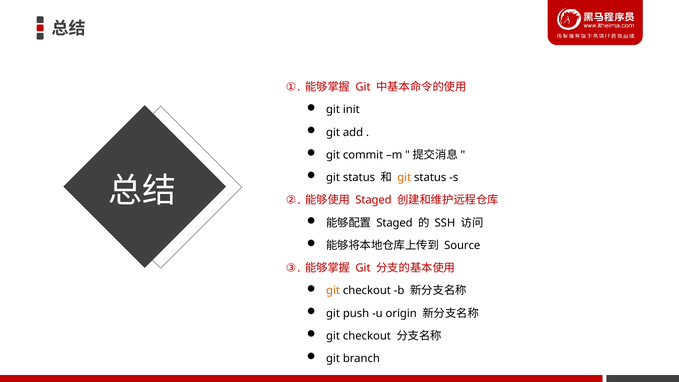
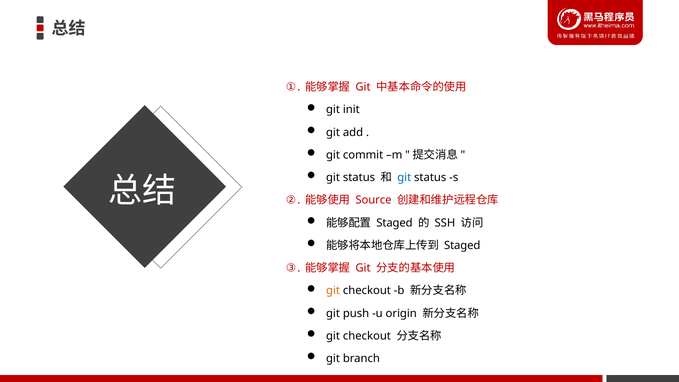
git at (404, 178) colour: orange -> blue
Staged at (374, 200): Staged -> Source
Source at (462, 245): Source -> Staged
